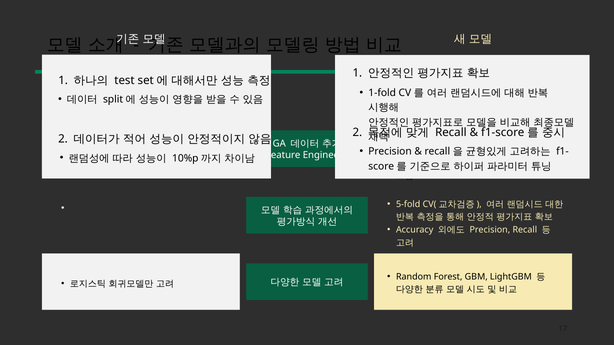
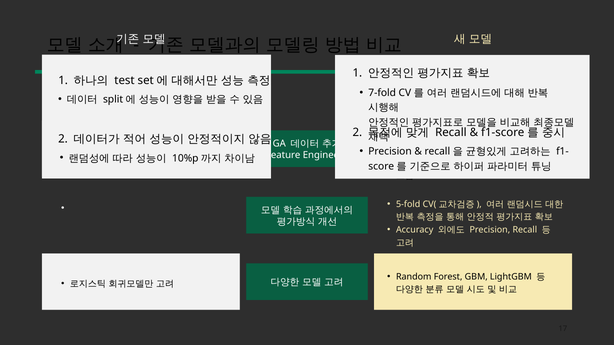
1-fold: 1-fold -> 7-fold
